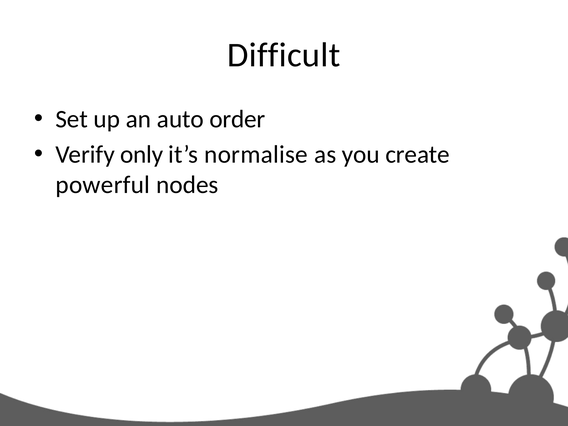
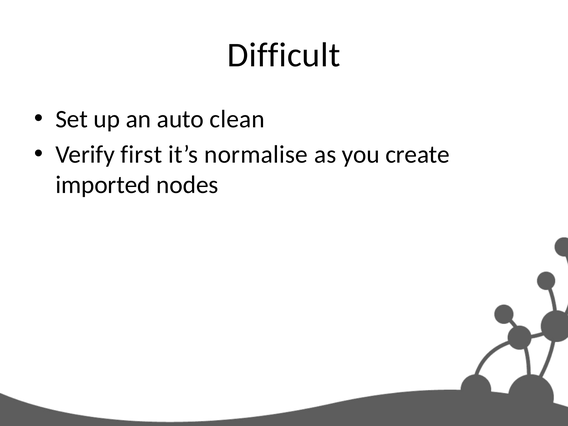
order: order -> clean
only: only -> first
powerful: powerful -> imported
